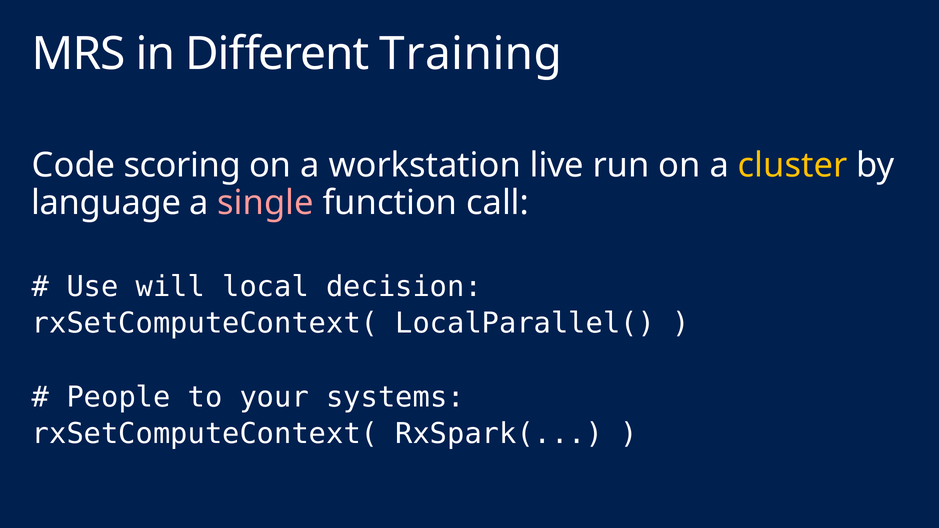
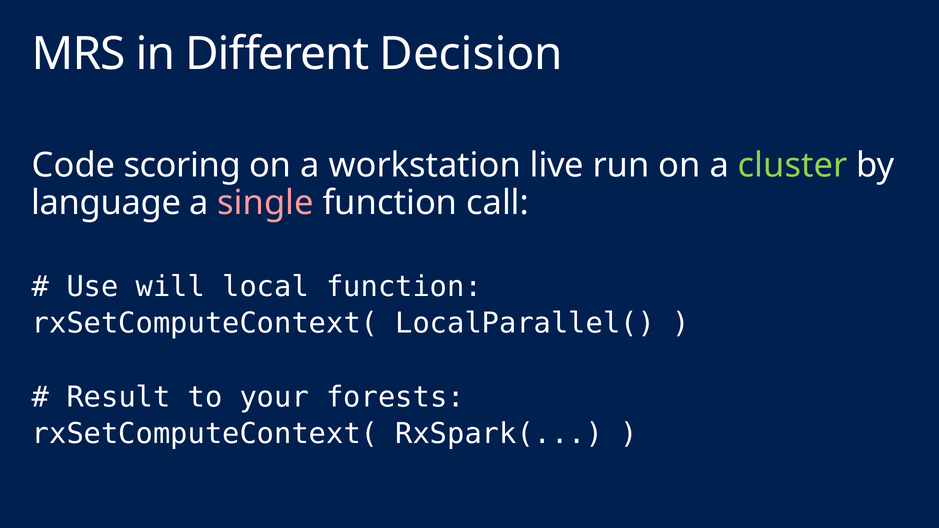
Training: Training -> Decision
cluster colour: yellow -> light green
local decision: decision -> function
People: People -> Result
systems: systems -> forests
